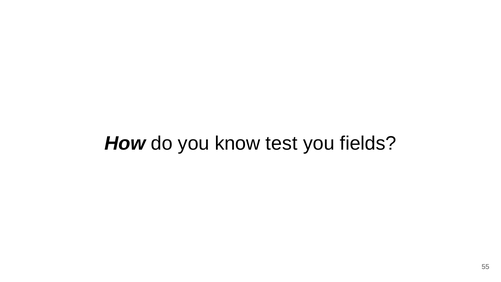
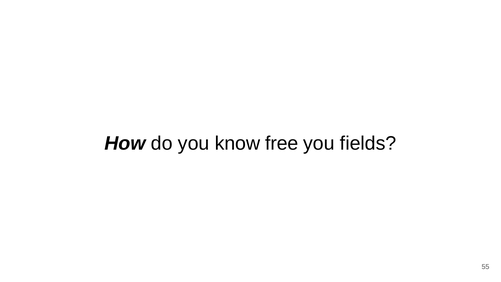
test: test -> free
